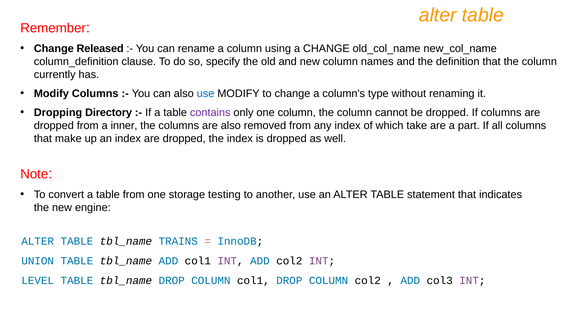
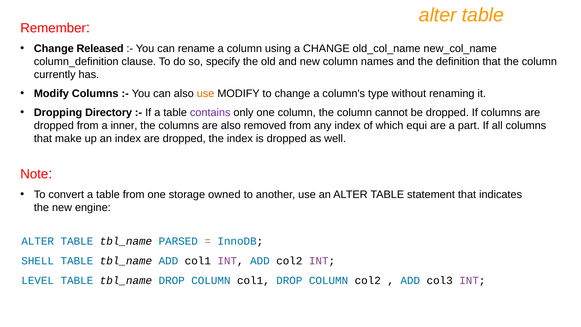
use at (206, 94) colour: blue -> orange
take: take -> equi
testing: testing -> owned
TRAINS: TRAINS -> PARSED
UNION: UNION -> SHELL
